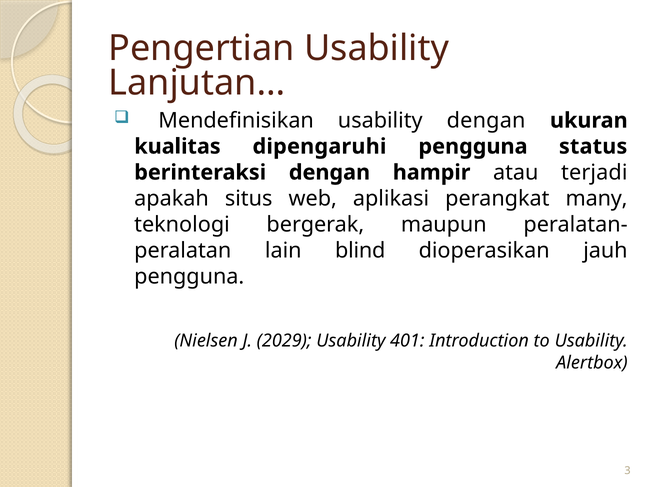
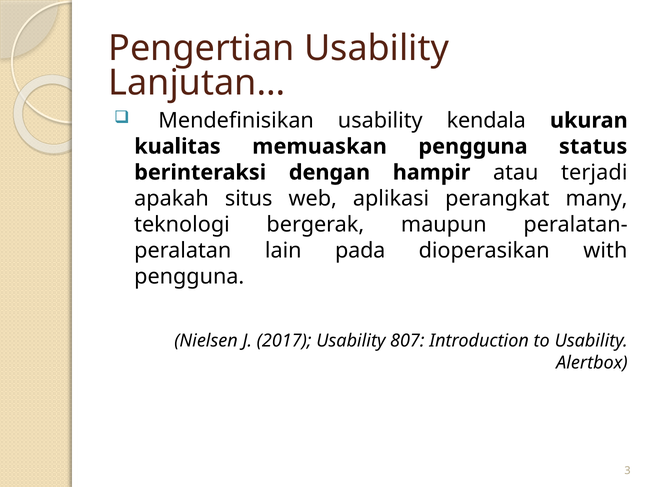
usability dengan: dengan -> kendala
dipengaruhi: dipengaruhi -> memuaskan
blind: blind -> pada
jauh: jauh -> with
2029: 2029 -> 2017
401: 401 -> 807
